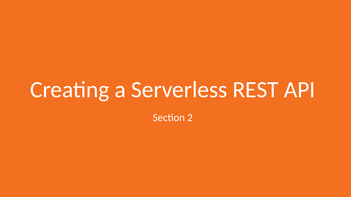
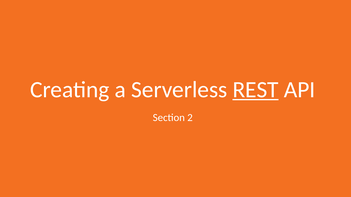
REST underline: none -> present
